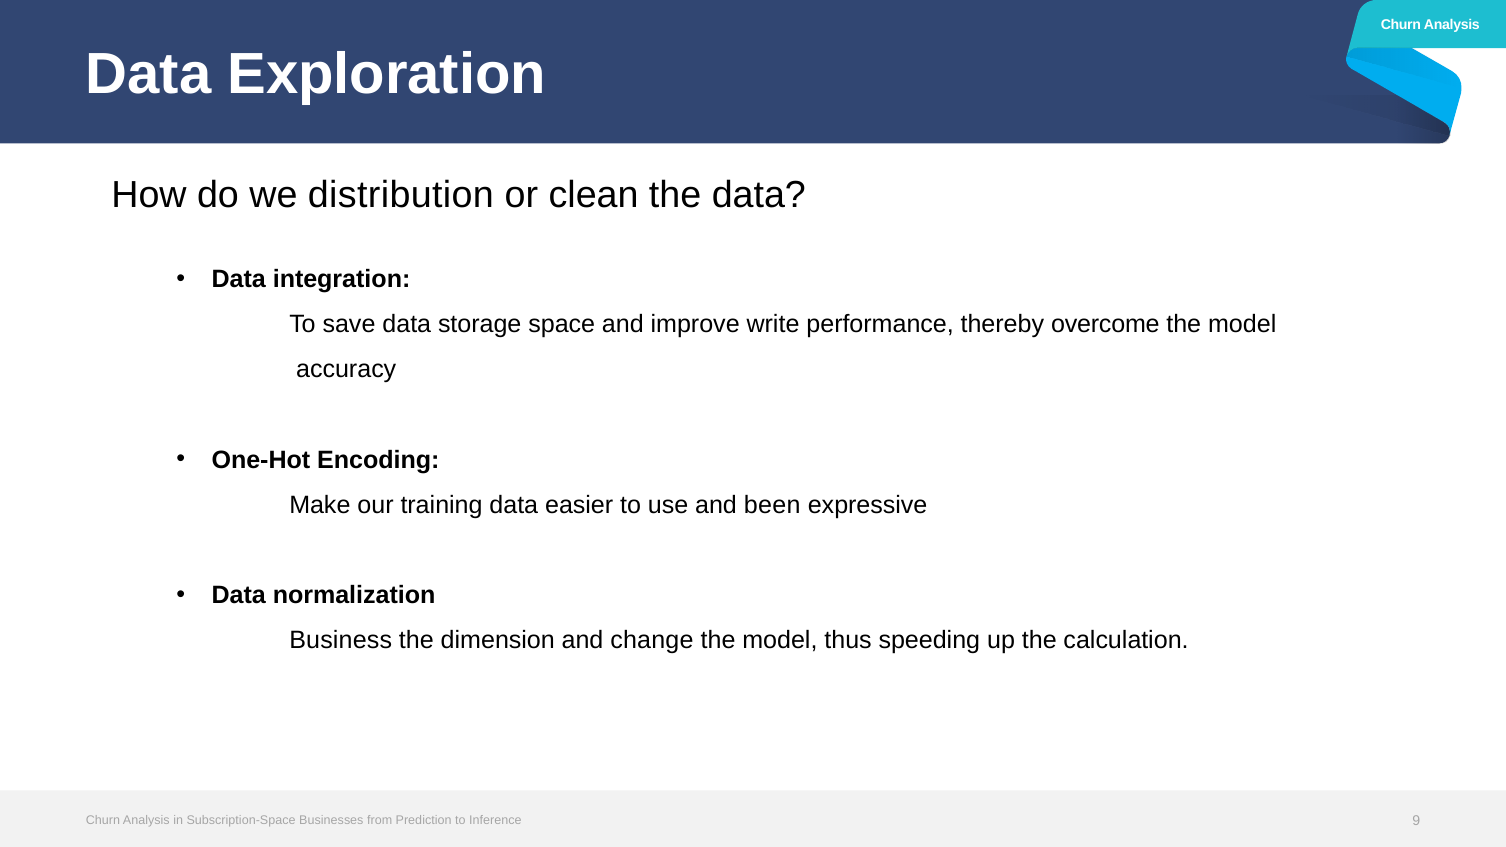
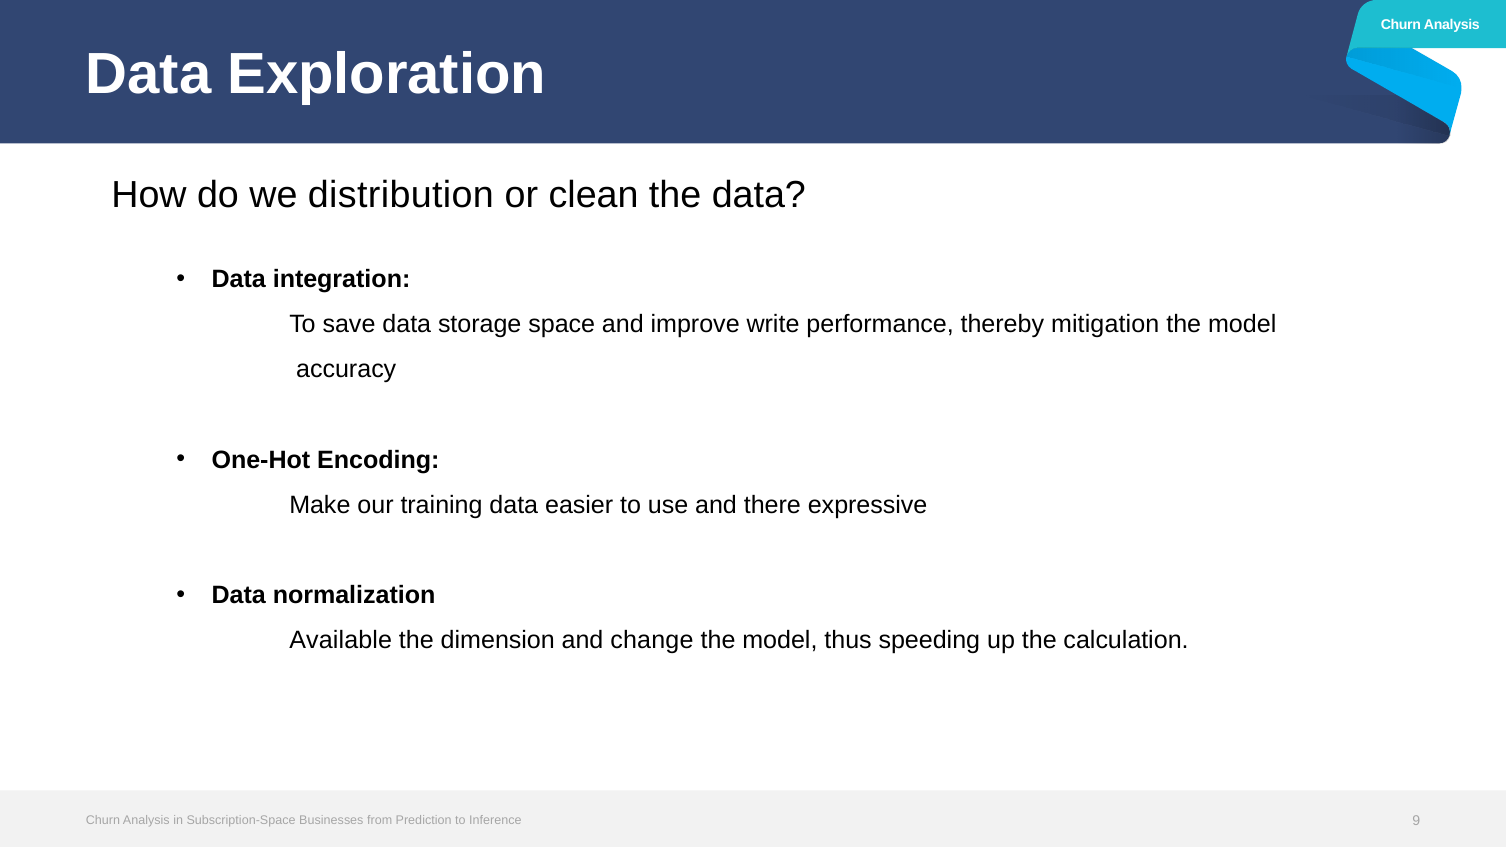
overcome: overcome -> mitigation
been: been -> there
Business: Business -> Available
